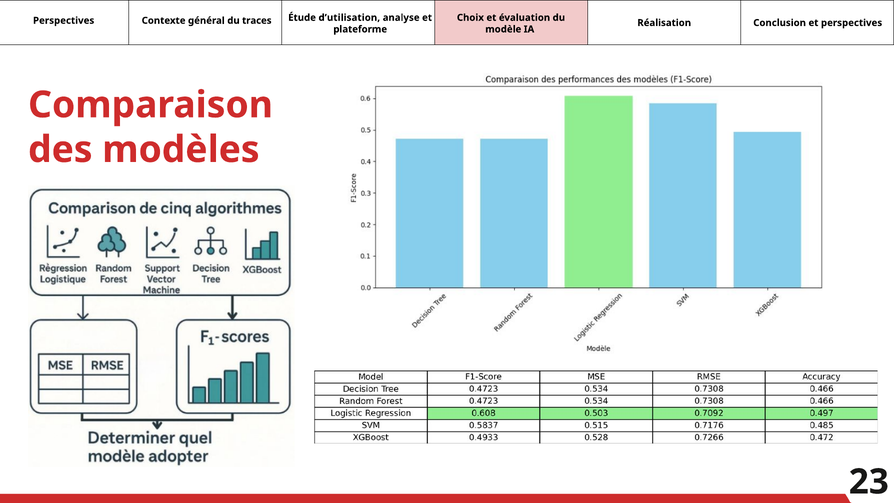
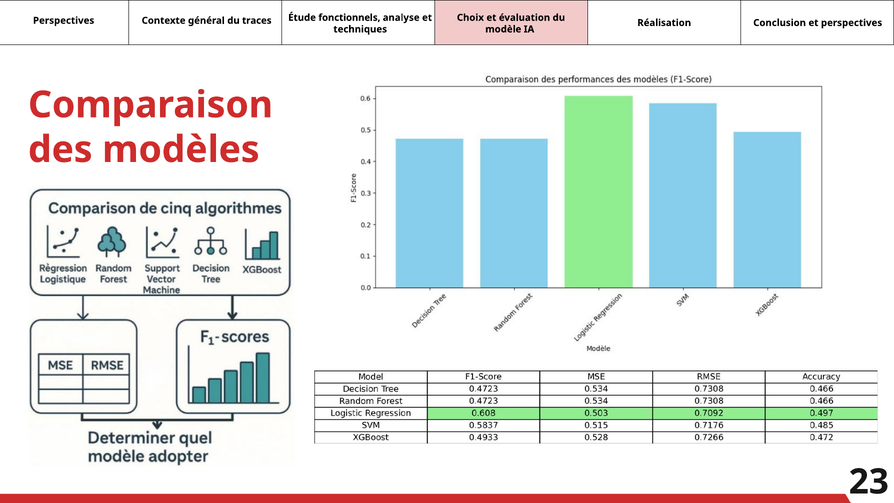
dʼutilisation: dʼutilisation -> fonctionnels
plateforme: plateforme -> techniques
